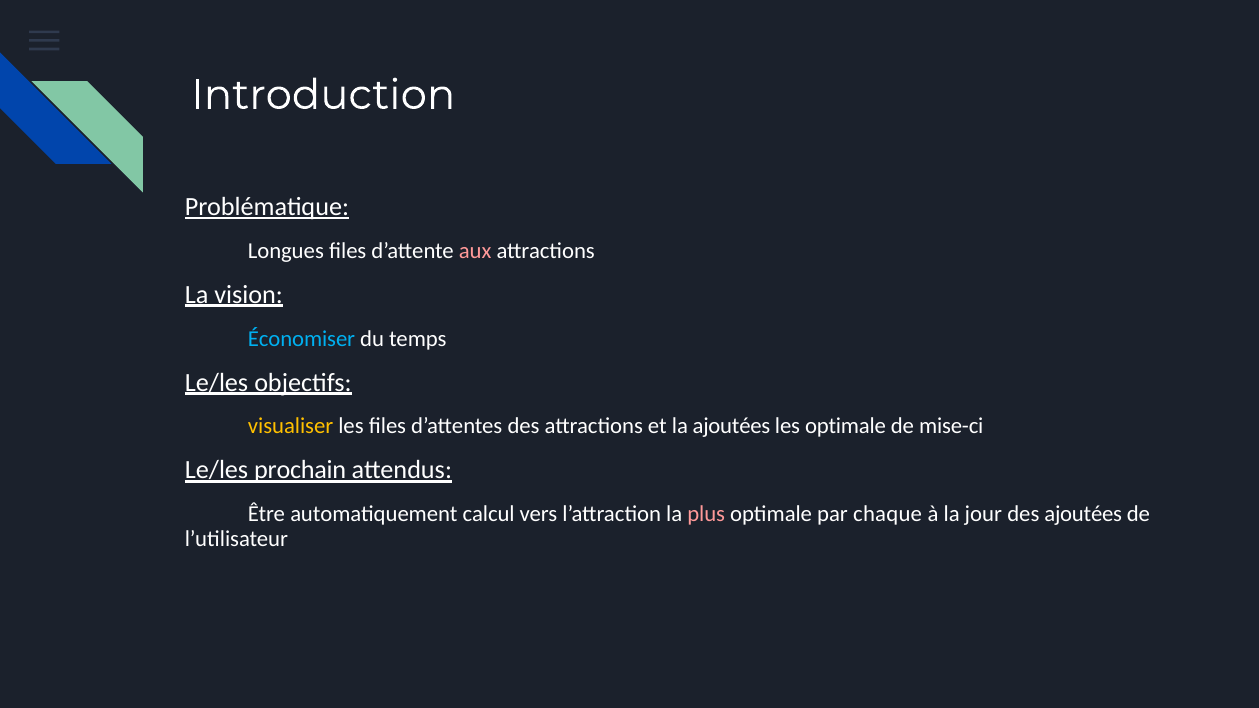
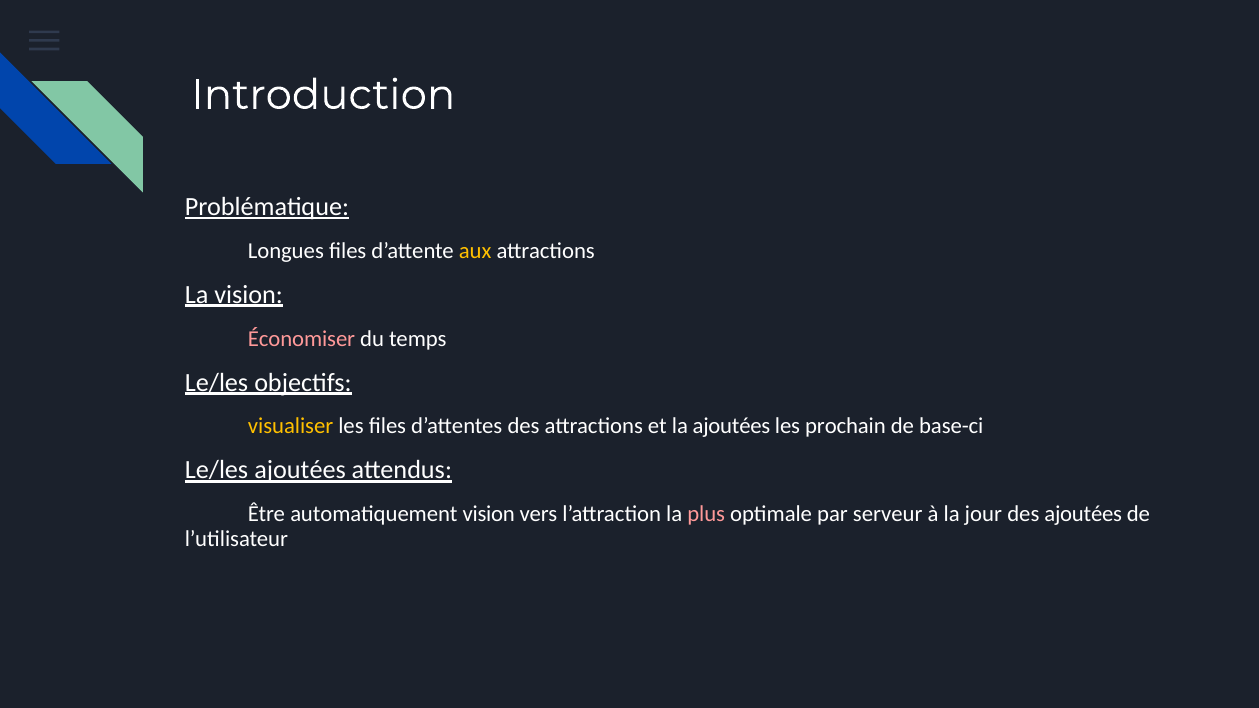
aux colour: pink -> yellow
Économiser colour: light blue -> pink
les optimale: optimale -> prochain
mise-ci: mise-ci -> base-ci
Le/les prochain: prochain -> ajoutées
automatiquement calcul: calcul -> vision
chaque: chaque -> serveur
